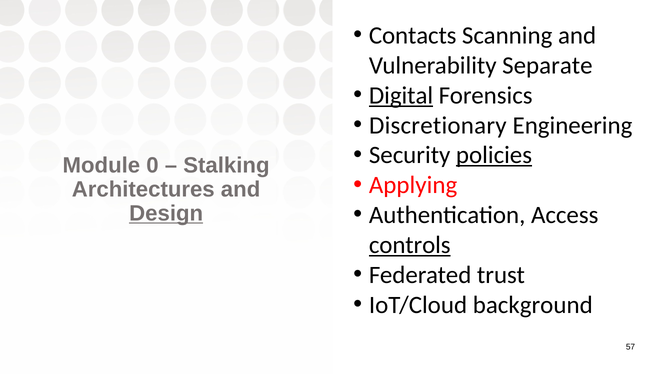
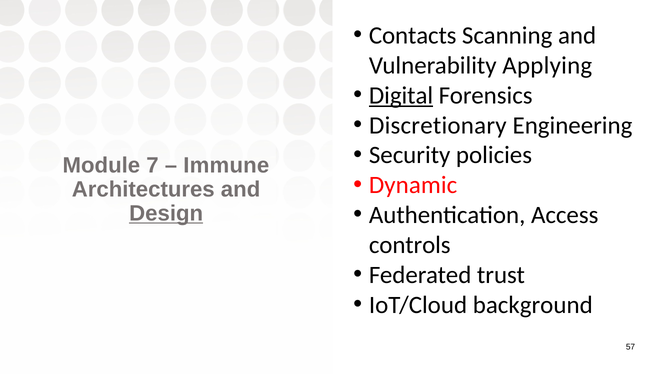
Separate: Separate -> Applying
policies underline: present -> none
0: 0 -> 7
Stalking: Stalking -> Immune
Applying: Applying -> Dynamic
controls underline: present -> none
